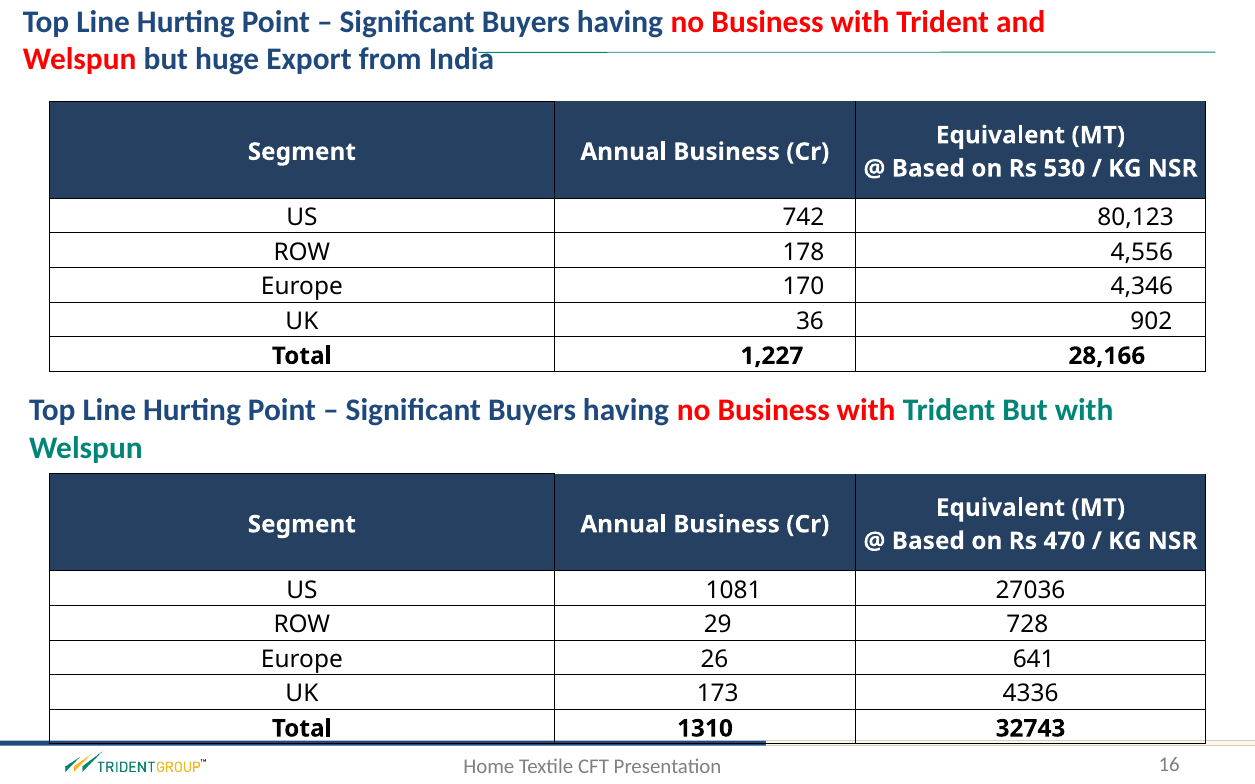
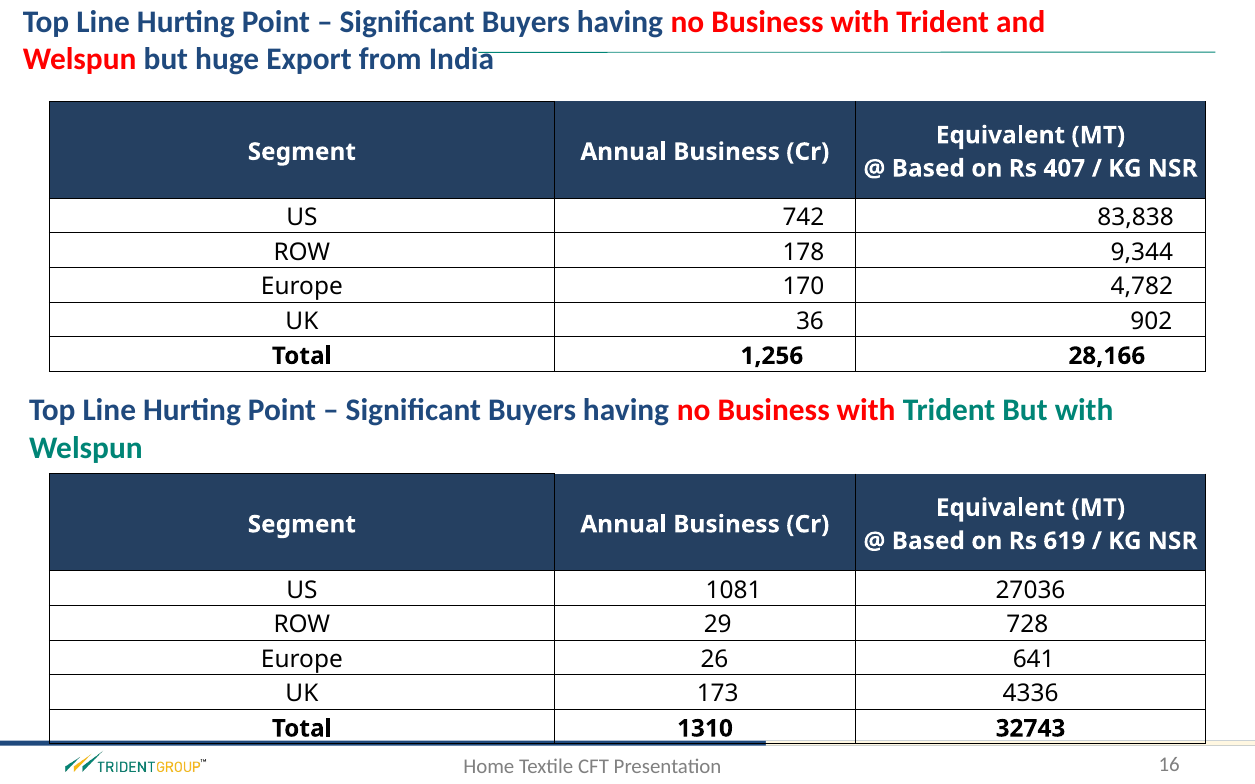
530: 530 -> 407
80,123: 80,123 -> 83,838
4,556: 4,556 -> 9,344
4,346: 4,346 -> 4,782
1,227: 1,227 -> 1,256
470: 470 -> 619
